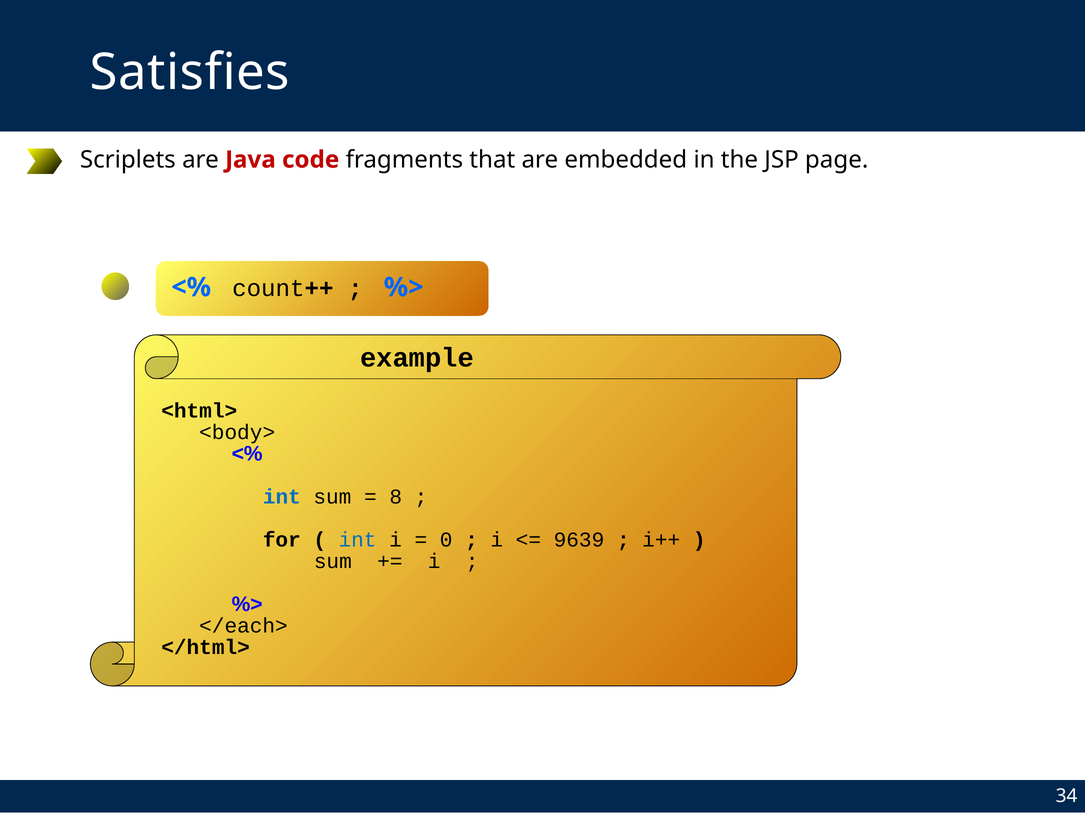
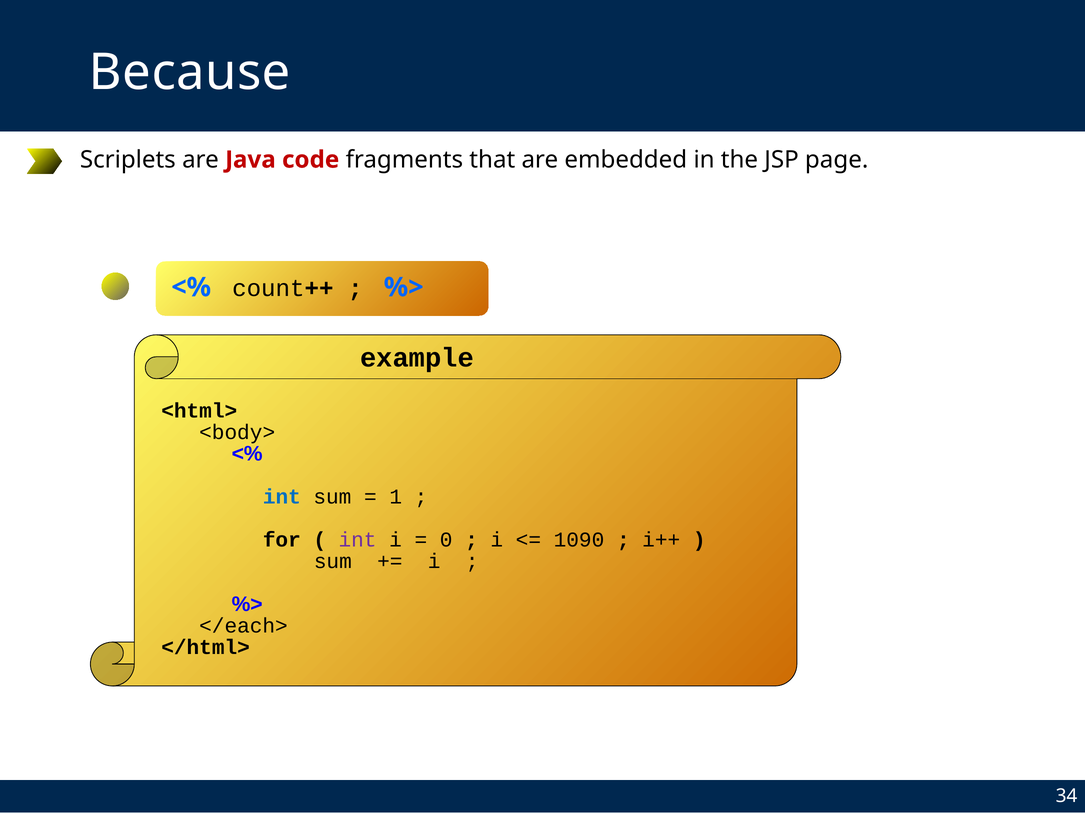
Satisfies: Satisfies -> Because
8: 8 -> 1
int at (358, 540) colour: blue -> purple
9639: 9639 -> 1090
